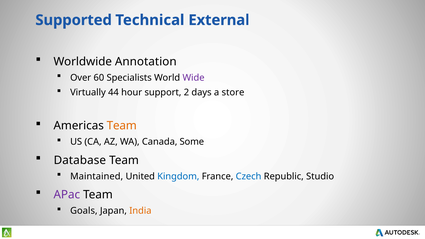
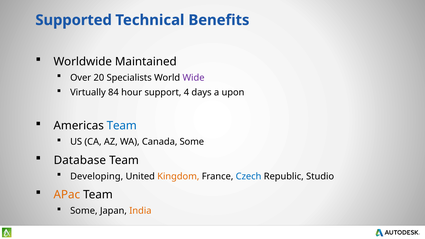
External: External -> Benefits
Annotation: Annotation -> Maintained
60: 60 -> 20
44: 44 -> 84
2: 2 -> 4
store: store -> upon
Team at (122, 126) colour: orange -> blue
Maintained: Maintained -> Developing
Kingdom colour: blue -> orange
APac colour: purple -> orange
Goals at (84, 211): Goals -> Some
